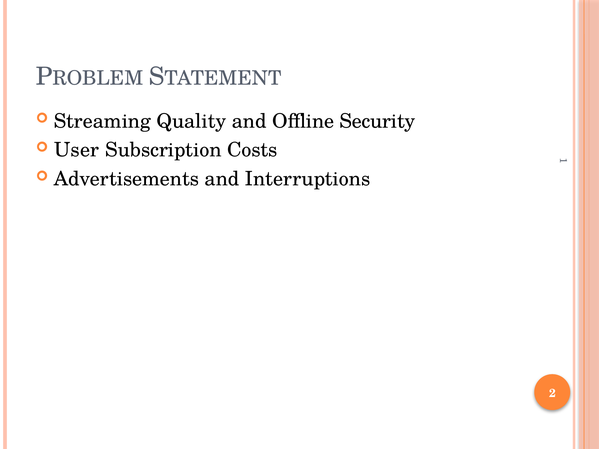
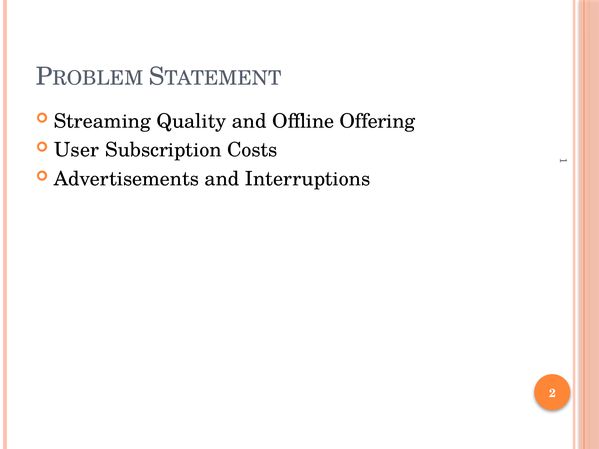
Security: Security -> Offering
